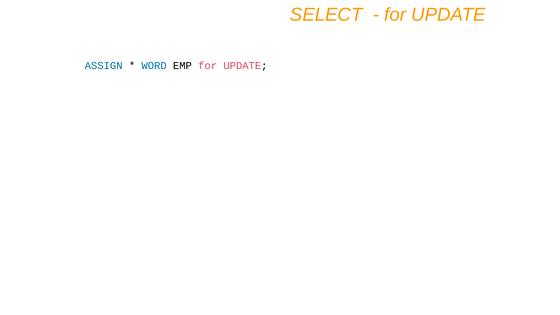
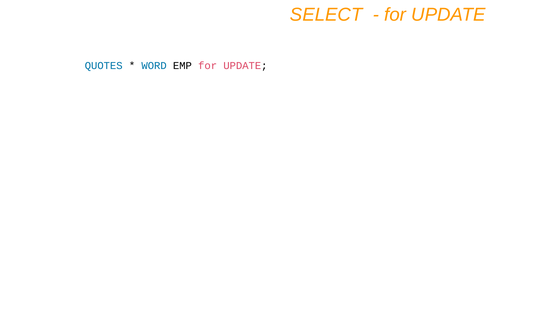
ASSIGN: ASSIGN -> QUOTES
